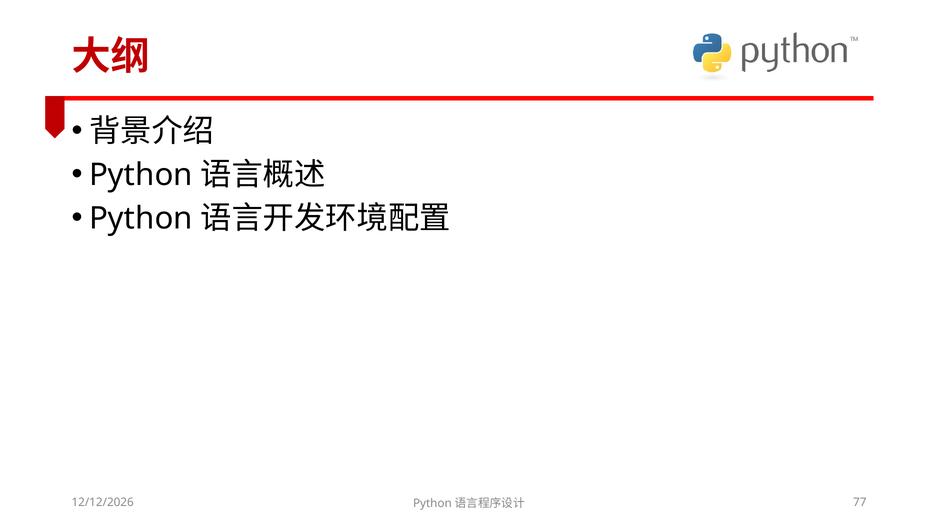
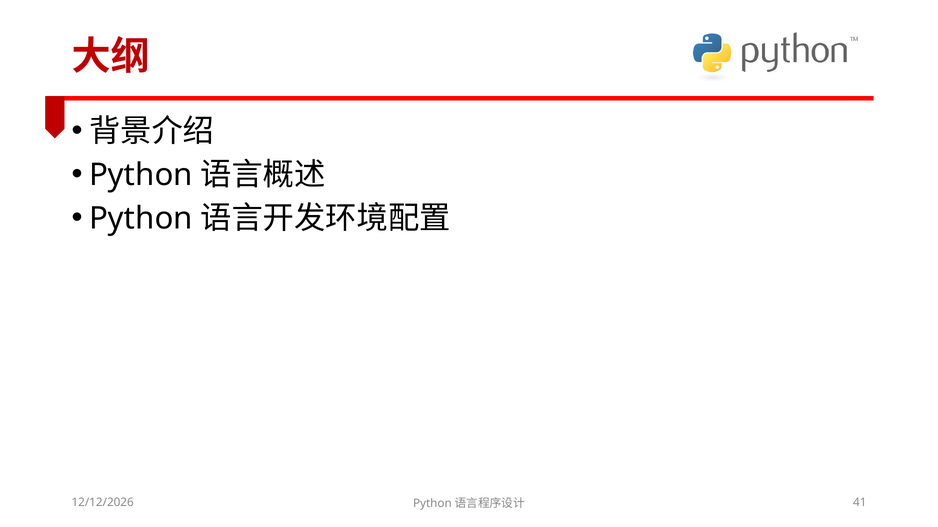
77: 77 -> 41
